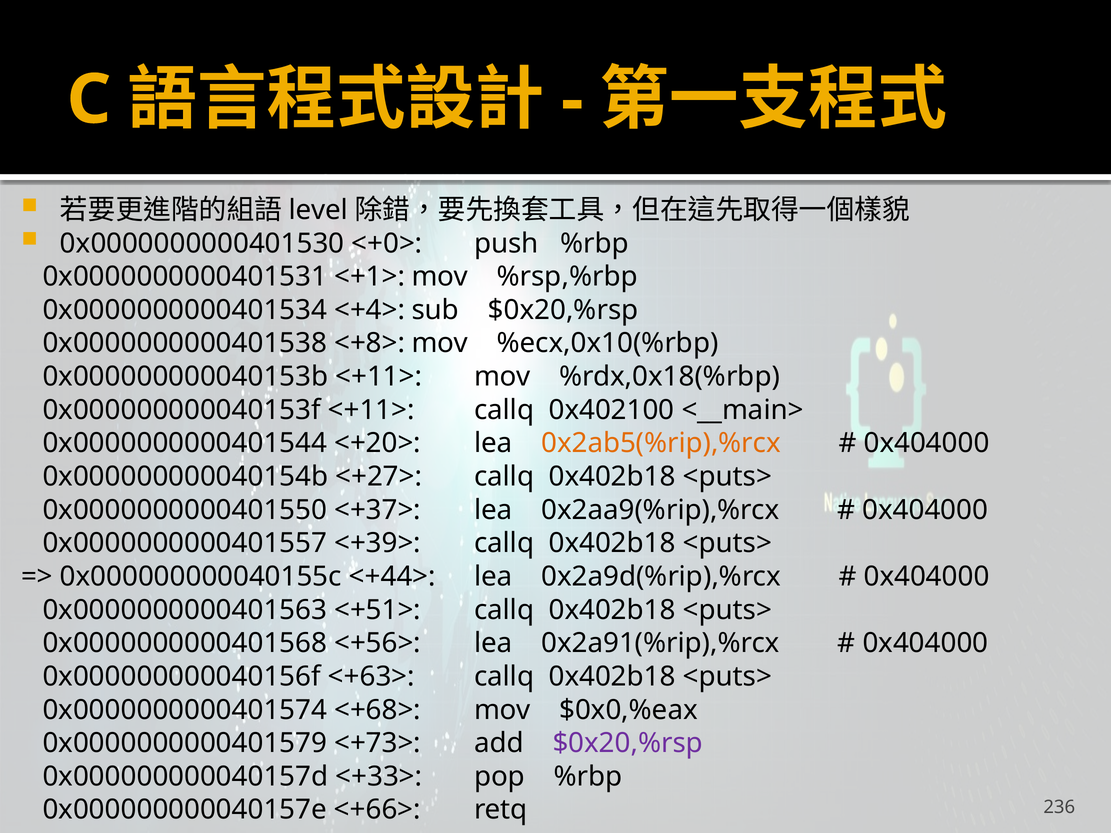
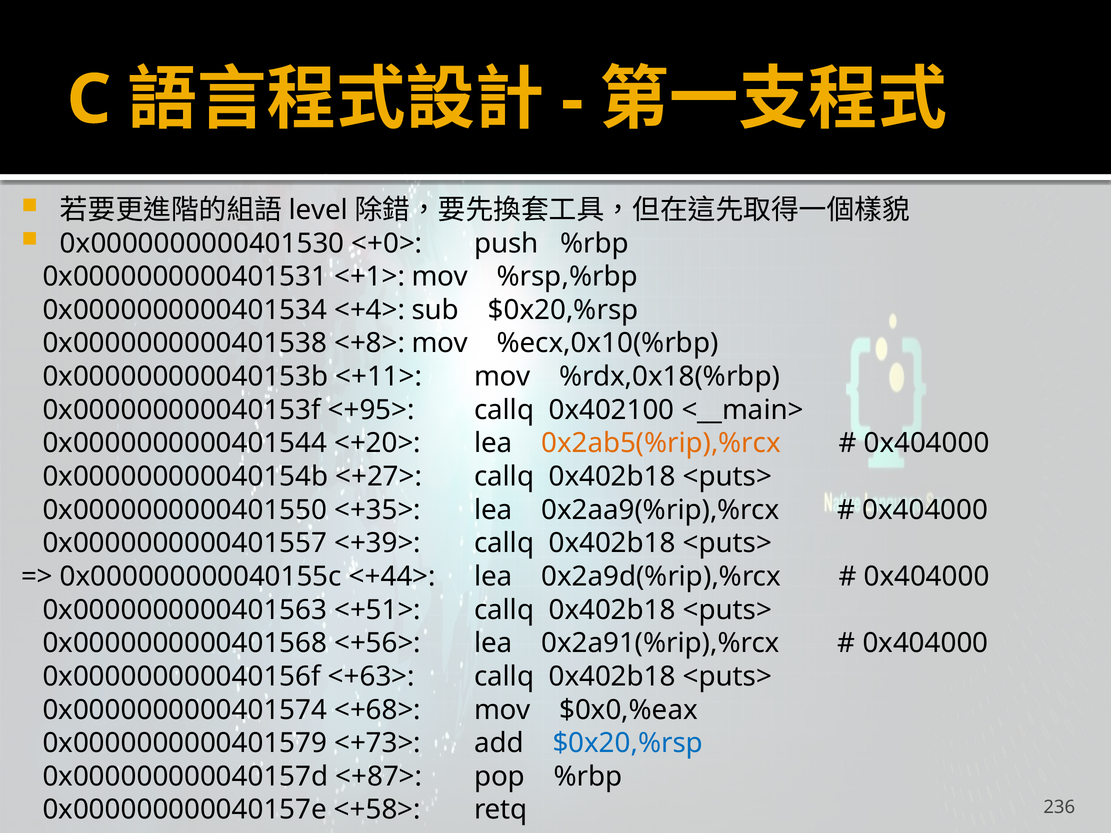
0x000000000040153f <+11>: <+11> -> <+95>
<+37>: <+37> -> <+35>
$0x20,%rsp at (628, 743) colour: purple -> blue
<+33>: <+33> -> <+87>
<+66>: <+66> -> <+58>
